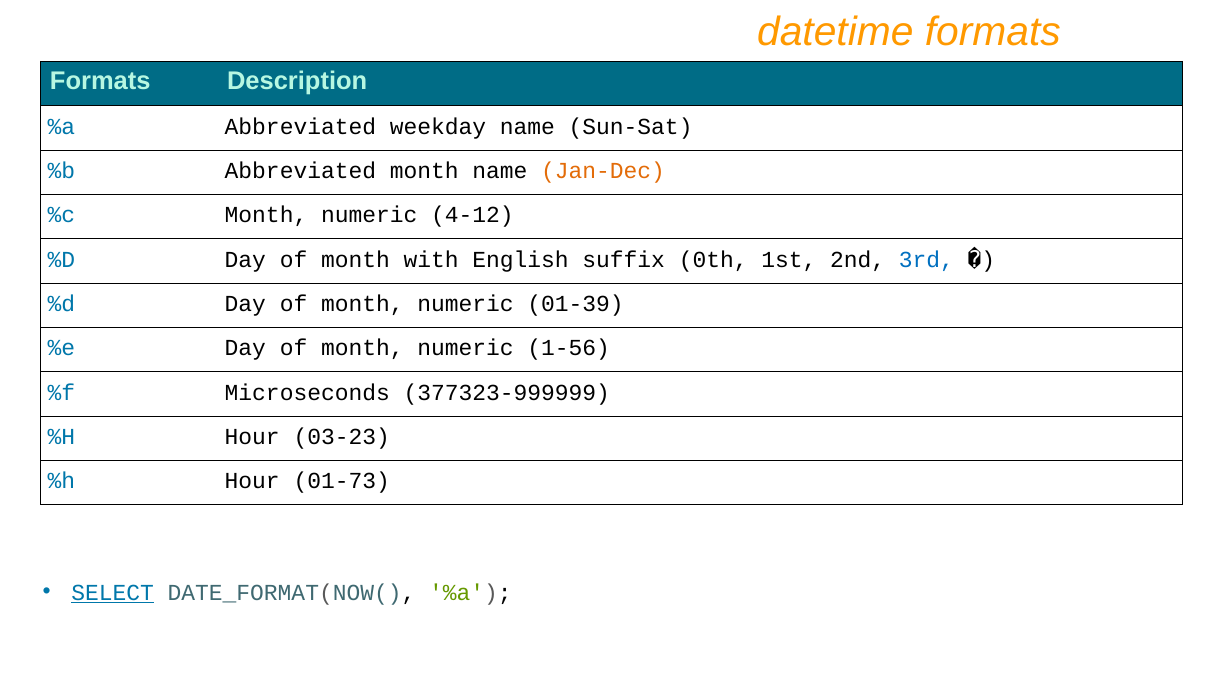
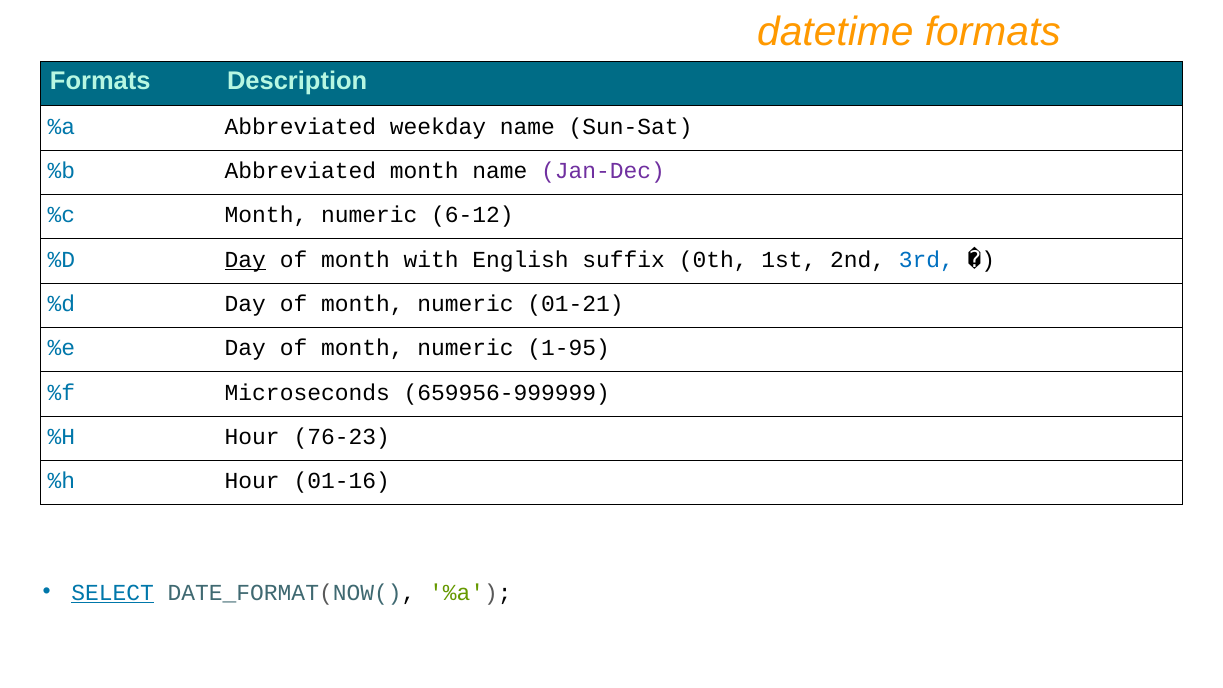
Jan-Dec colour: orange -> purple
4-12: 4-12 -> 6-12
Day at (245, 259) underline: none -> present
01-39: 01-39 -> 01-21
1-56: 1-56 -> 1-95
377323-999999: 377323-999999 -> 659956-999999
03-23: 03-23 -> 76-23
01-73: 01-73 -> 01-16
